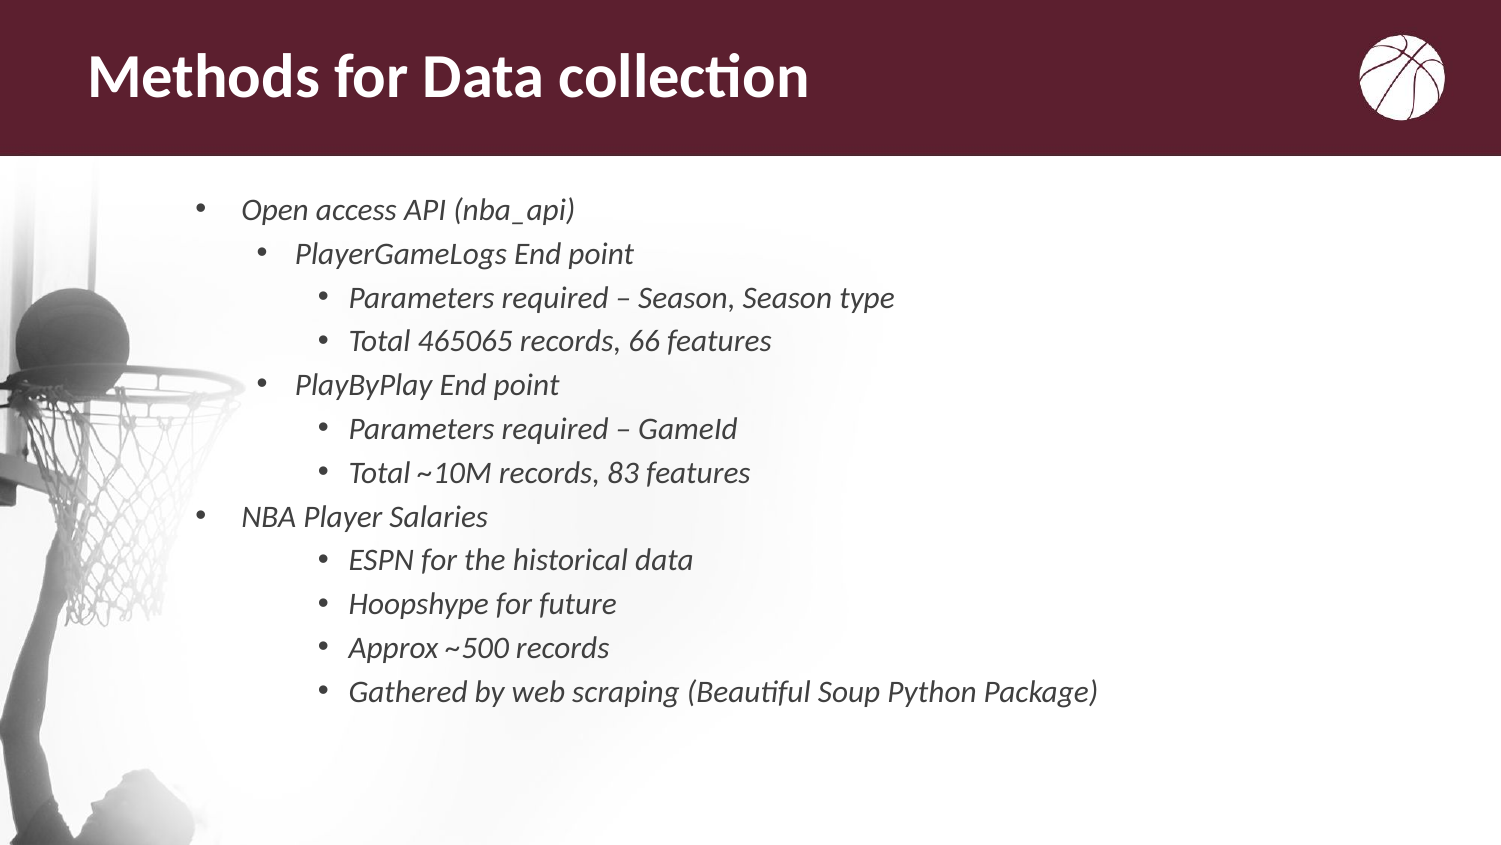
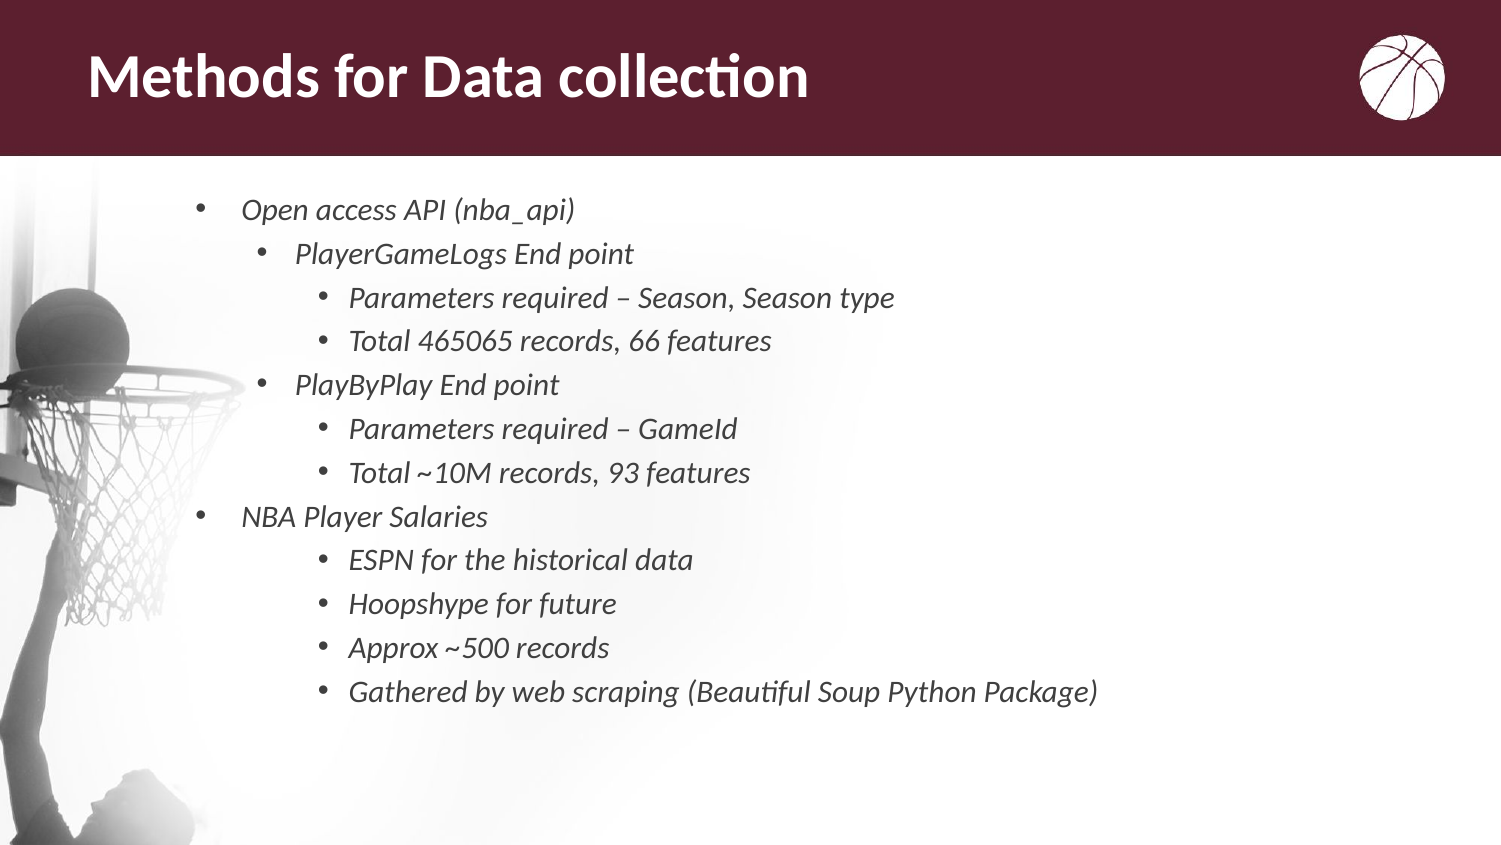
83: 83 -> 93
